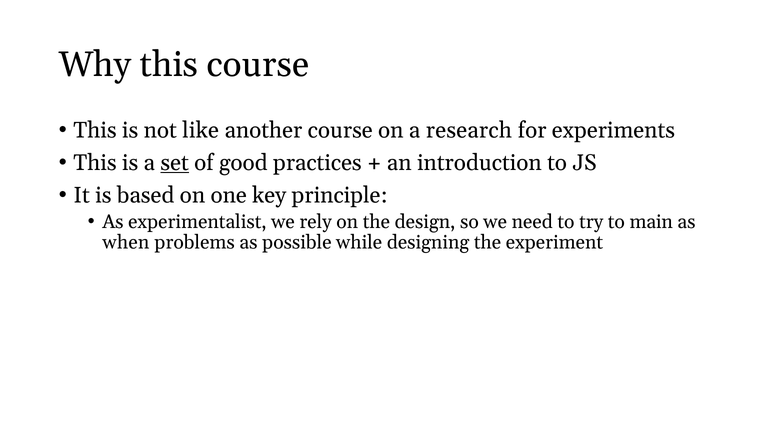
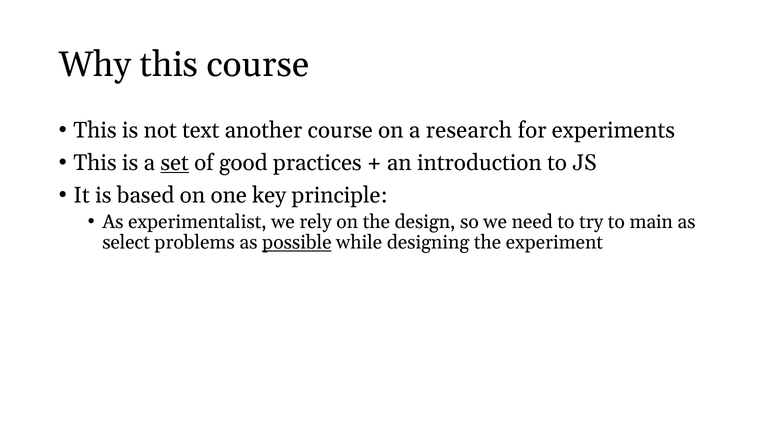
like: like -> text
when: when -> select
possible underline: none -> present
